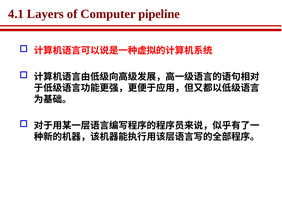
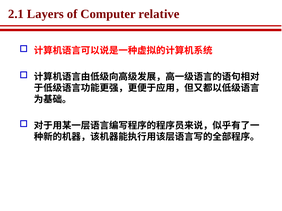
4.1: 4.1 -> 2.1
pipeline: pipeline -> relative
